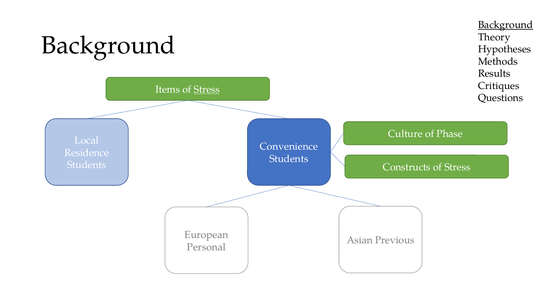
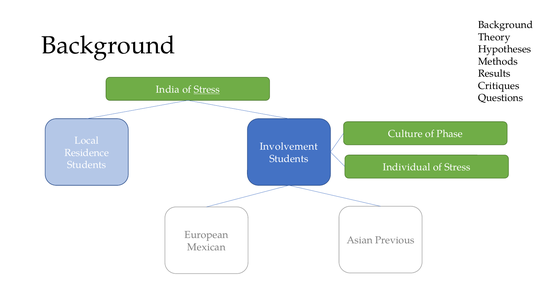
Background at (505, 25) underline: present -> none
Items: Items -> India
Convenience: Convenience -> Involvement
Constructs: Constructs -> Individual
Personal: Personal -> Mexican
